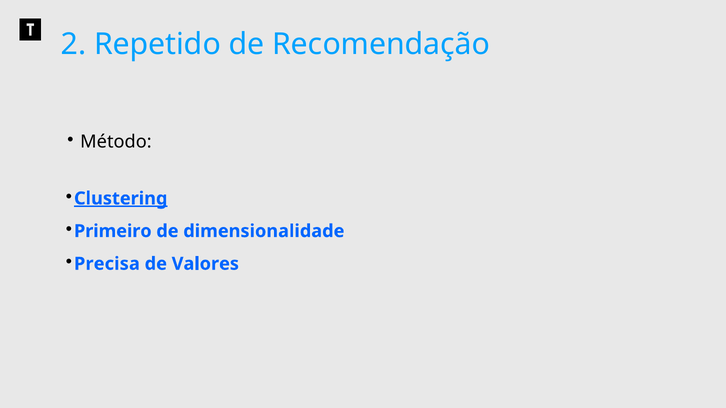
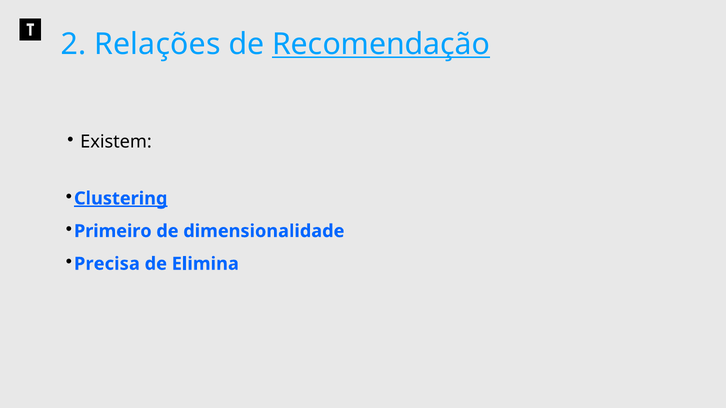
Repetido: Repetido -> Relações
Recomendação underline: none -> present
Método: Método -> Existem
Valores: Valores -> Elimina
